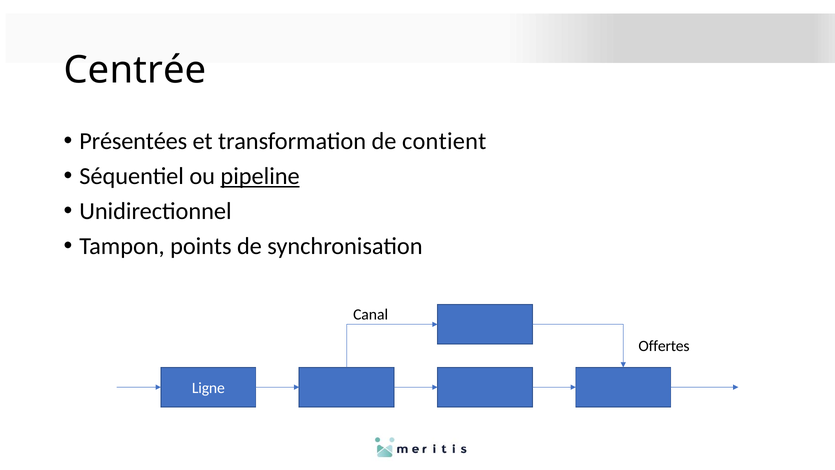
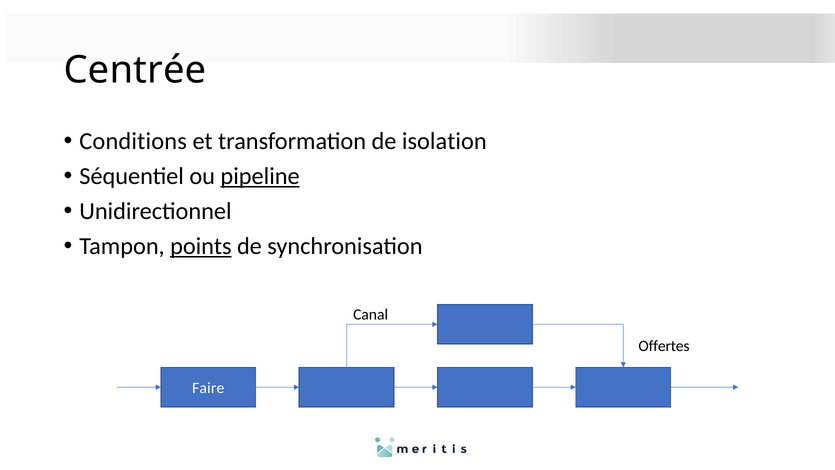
Présentées: Présentées -> Conditions
contient: contient -> isolation
points underline: none -> present
Ligne: Ligne -> Faire
